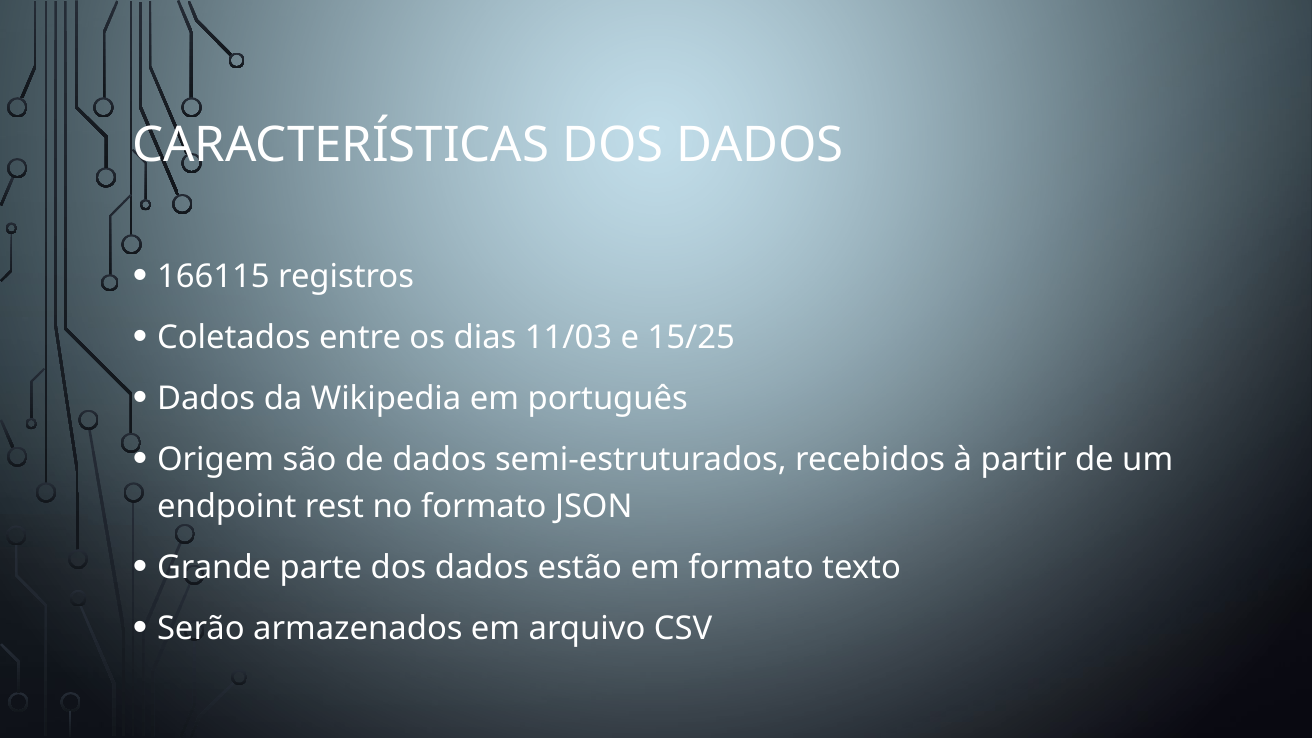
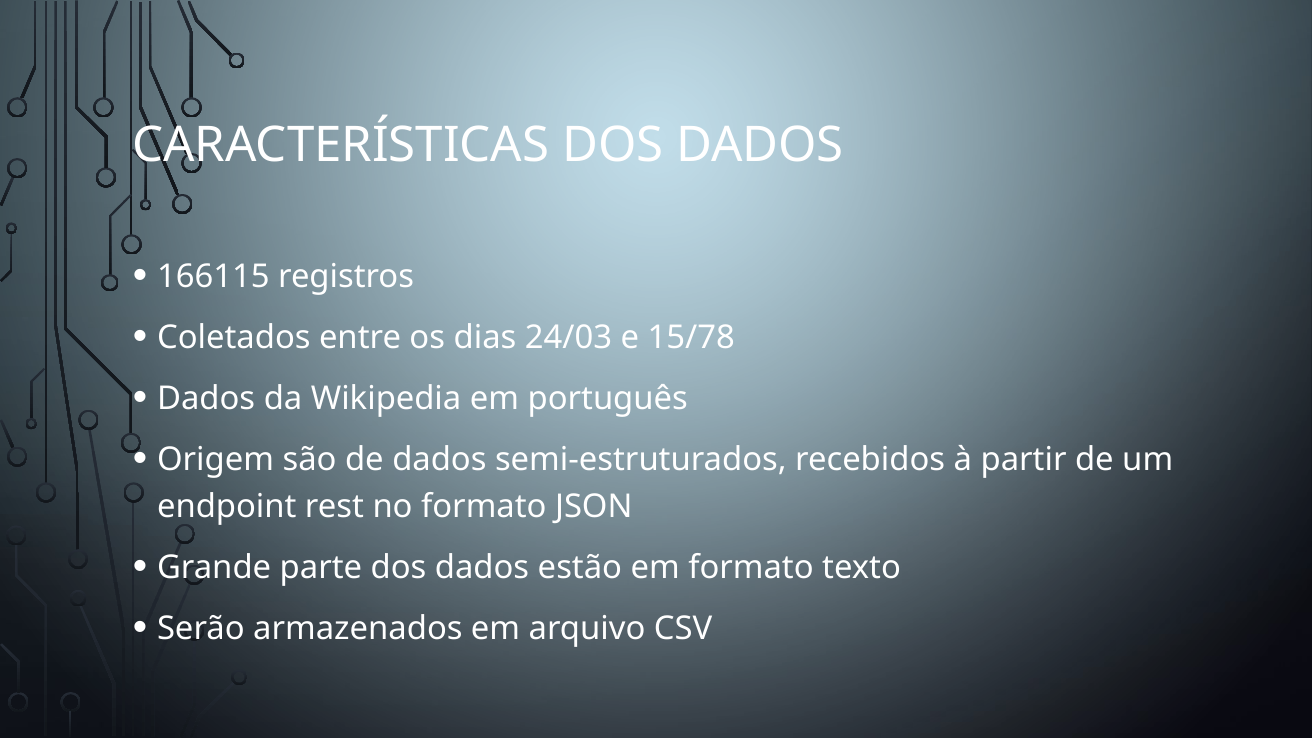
11/03: 11/03 -> 24/03
15/25: 15/25 -> 15/78
